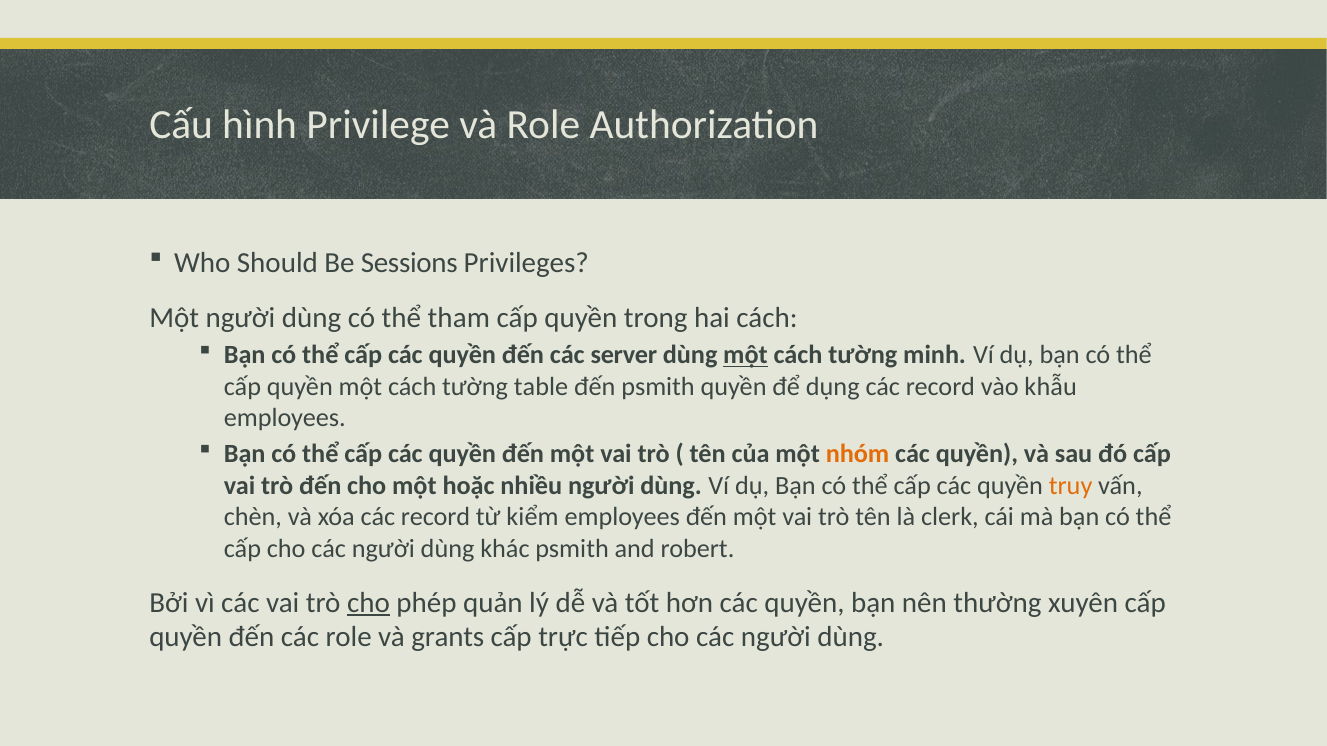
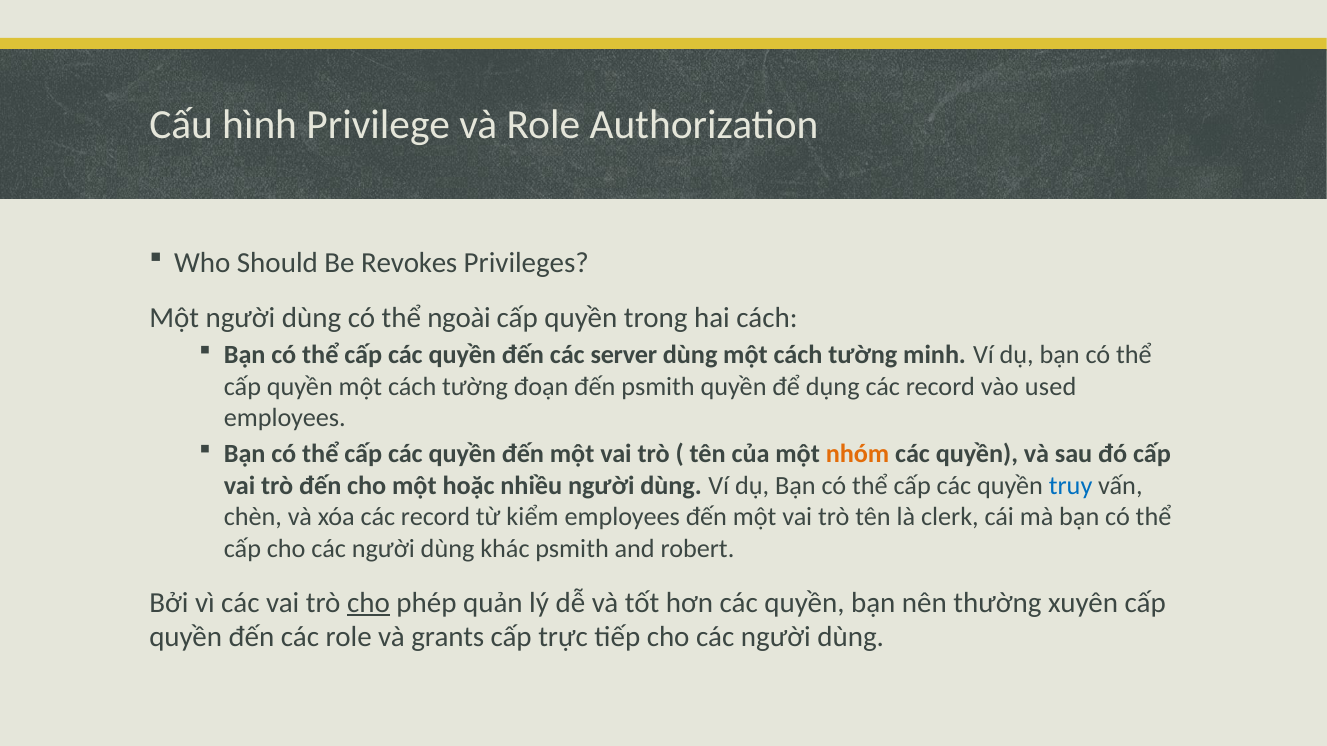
Sessions: Sessions -> Revokes
tham: tham -> ngoài
một at (746, 356) underline: present -> none
table: table -> đoạn
khẫu: khẫu -> used
truy colour: orange -> blue
